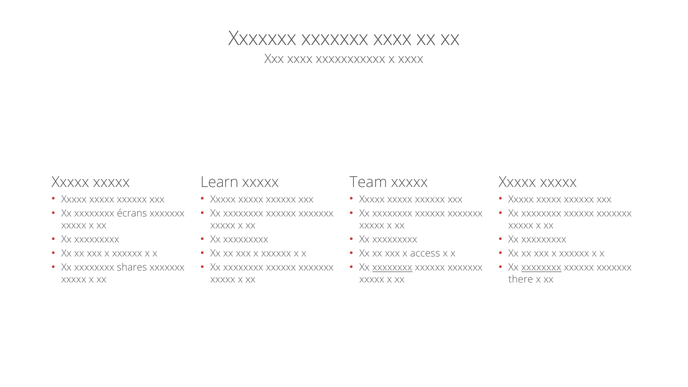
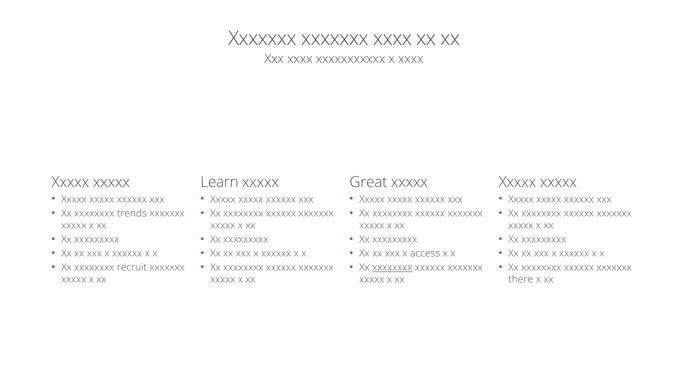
Team: Team -> Great
écrans: écrans -> trends
shares: shares -> recruit
xxxxxxxx at (541, 267) underline: present -> none
